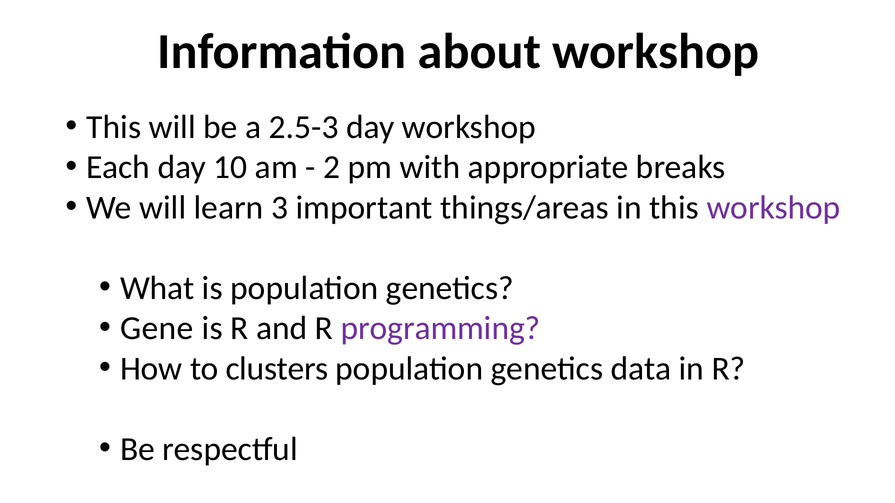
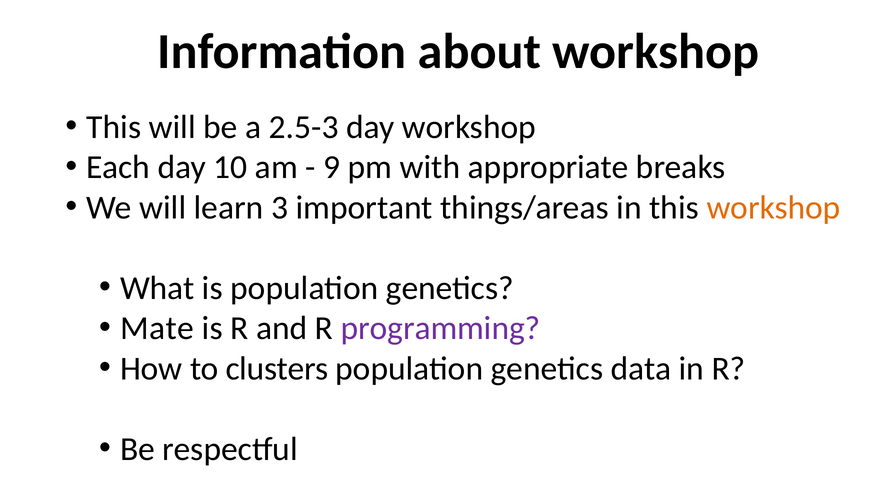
2: 2 -> 9
workshop at (774, 208) colour: purple -> orange
Gene: Gene -> Mate
